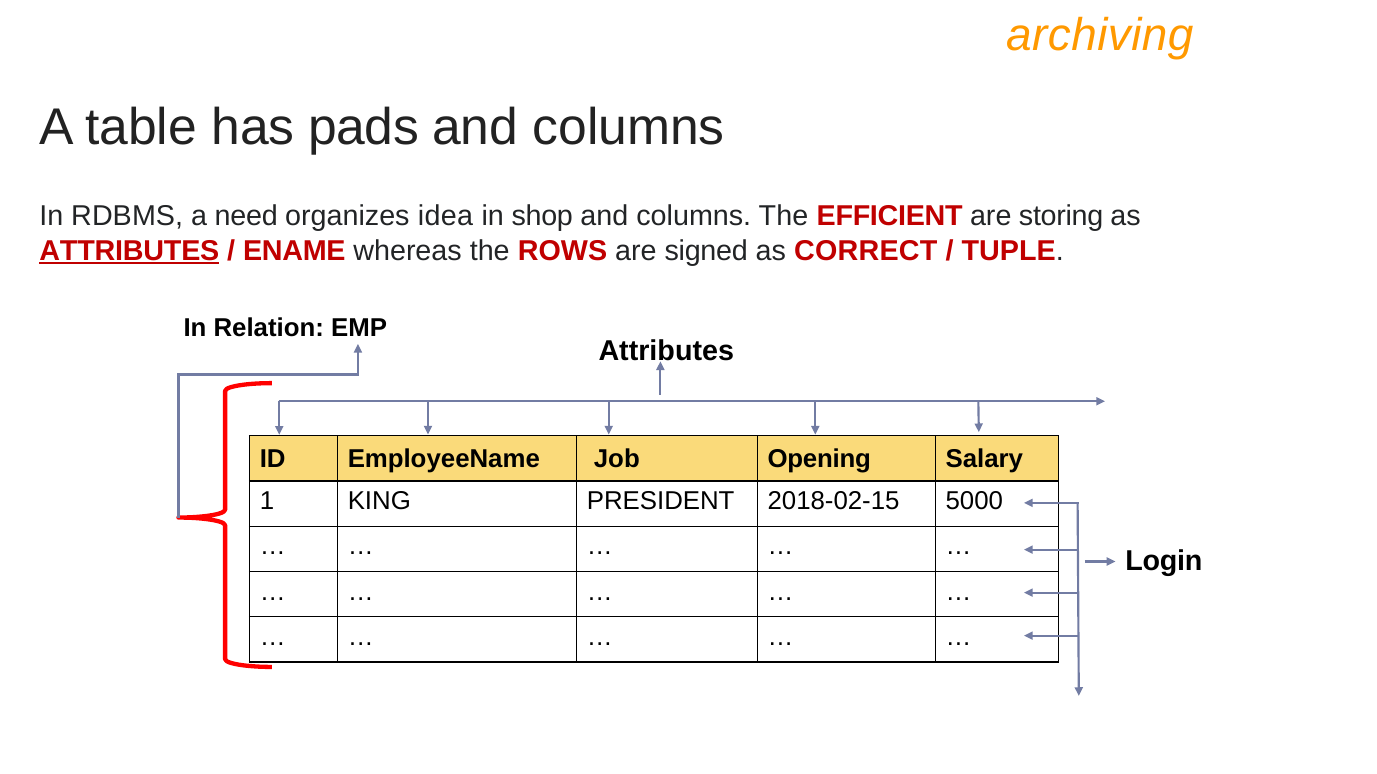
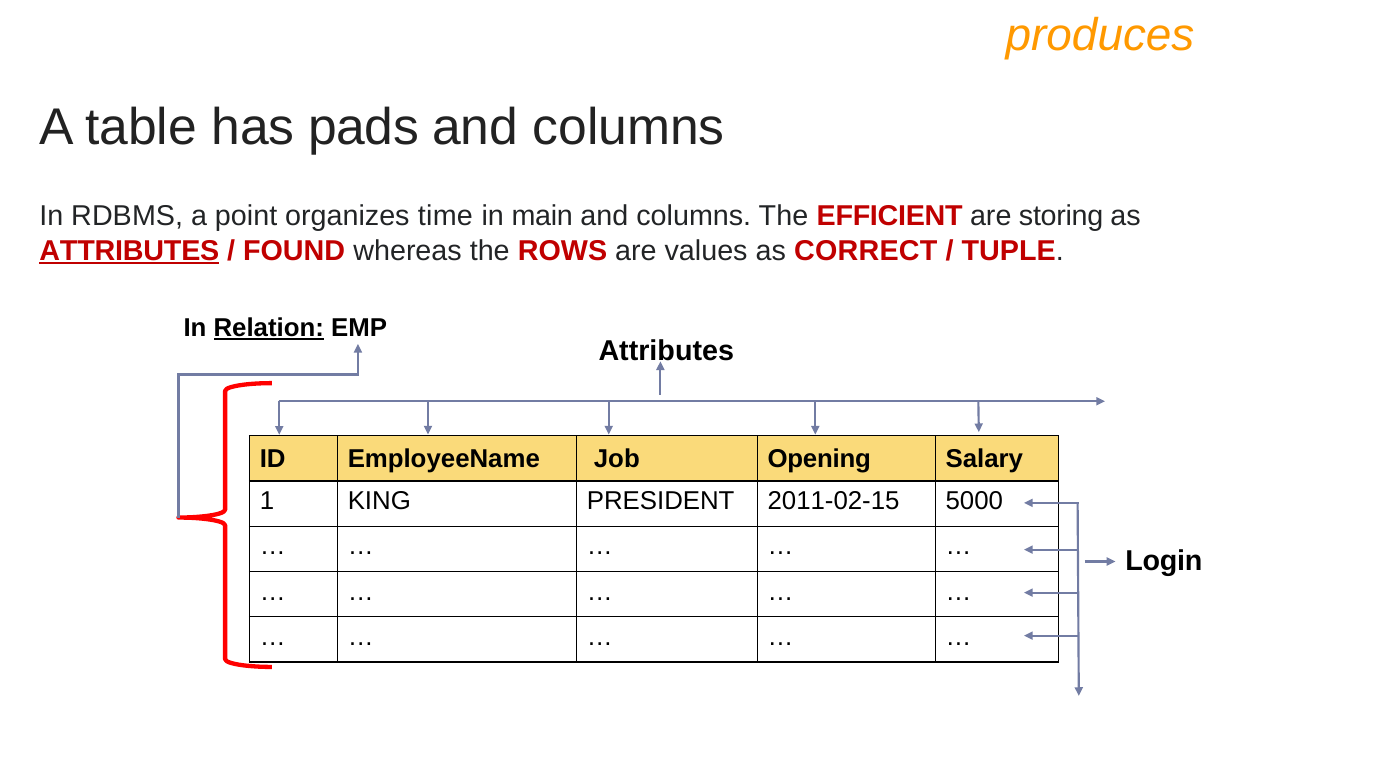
archiving: archiving -> produces
need: need -> point
idea: idea -> time
shop: shop -> main
ENAME: ENAME -> FOUND
signed: signed -> values
Relation underline: none -> present
2018-02-15: 2018-02-15 -> 2011-02-15
